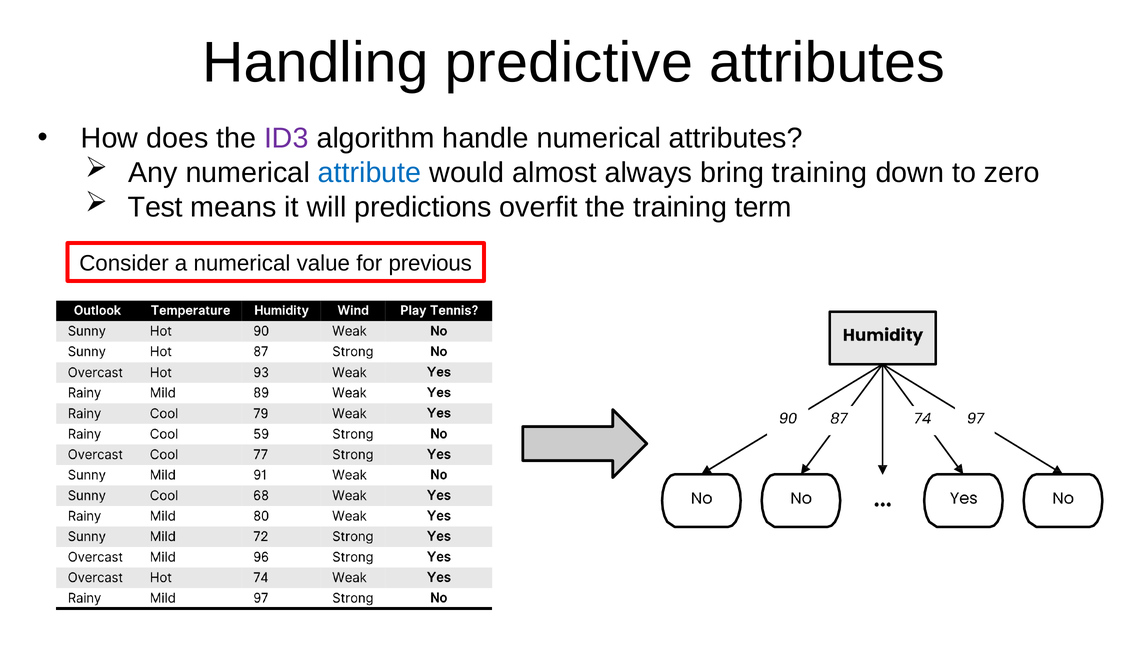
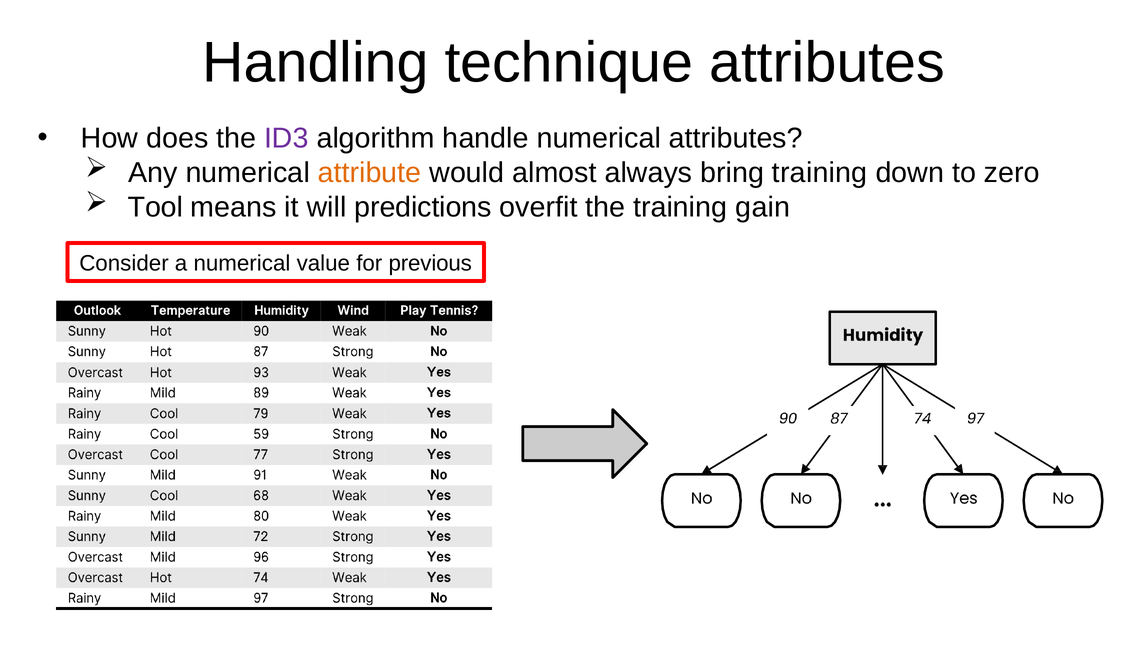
predictive: predictive -> technique
attribute colour: blue -> orange
Test: Test -> Tool
term: term -> gain
